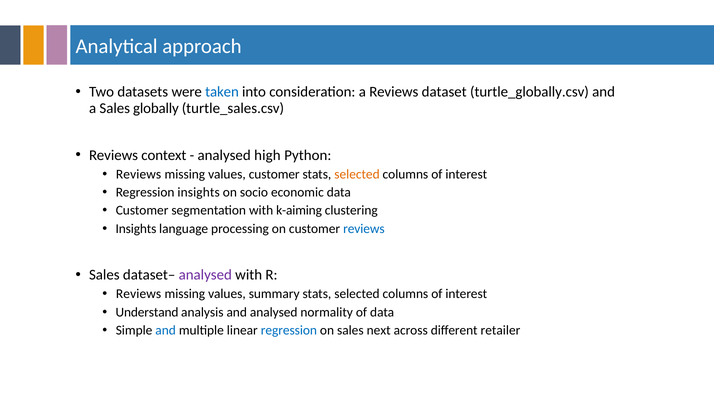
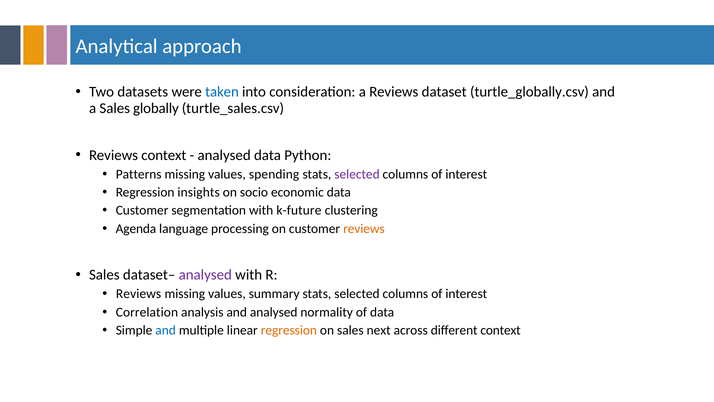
analysed high: high -> data
Reviews at (139, 174): Reviews -> Patterns
values customer: customer -> spending
selected at (357, 174) colour: orange -> purple
k-aiming: k-aiming -> k-future
Insights at (136, 229): Insights -> Agenda
reviews at (364, 229) colour: blue -> orange
Understand: Understand -> Correlation
regression at (289, 330) colour: blue -> orange
different retailer: retailer -> context
